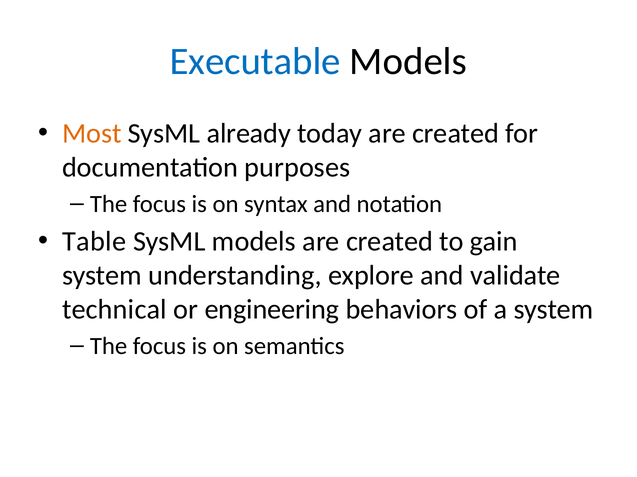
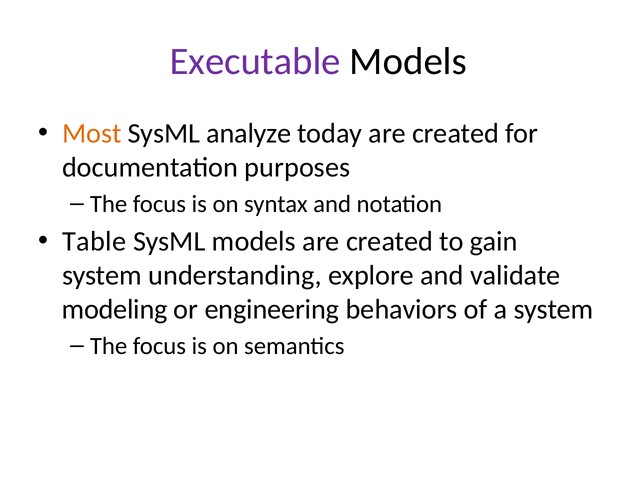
Executable colour: blue -> purple
already: already -> analyze
technical: technical -> modeling
